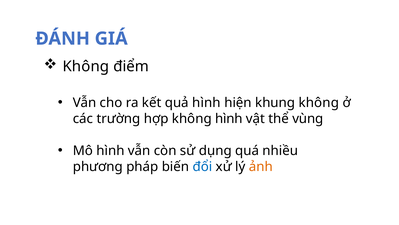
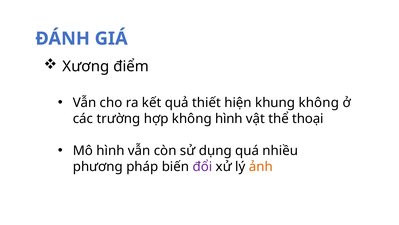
Không at (86, 66): Không -> Xương
quả hình: hình -> thiết
vùng: vùng -> thoại
đổi colour: blue -> purple
